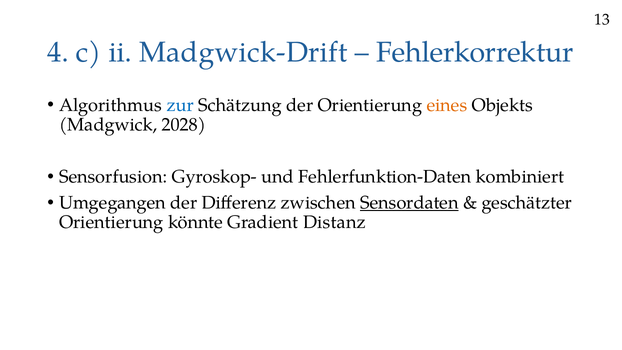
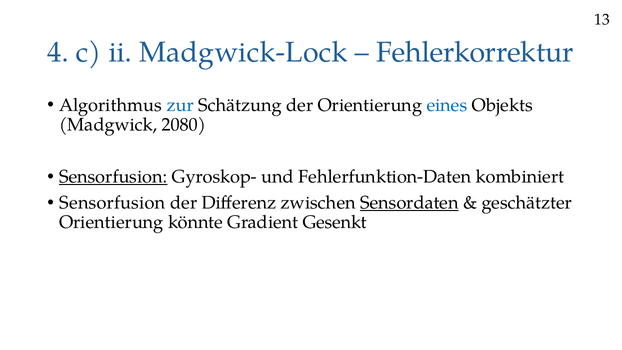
Madgwick-Drift: Madgwick-Drift -> Madgwick-Lock
eines colour: orange -> blue
2028: 2028 -> 2080
Sensorfusion at (113, 177) underline: none -> present
Umgegangen at (113, 203): Umgegangen -> Sensorfusion
Distanz: Distanz -> Gesenkt
